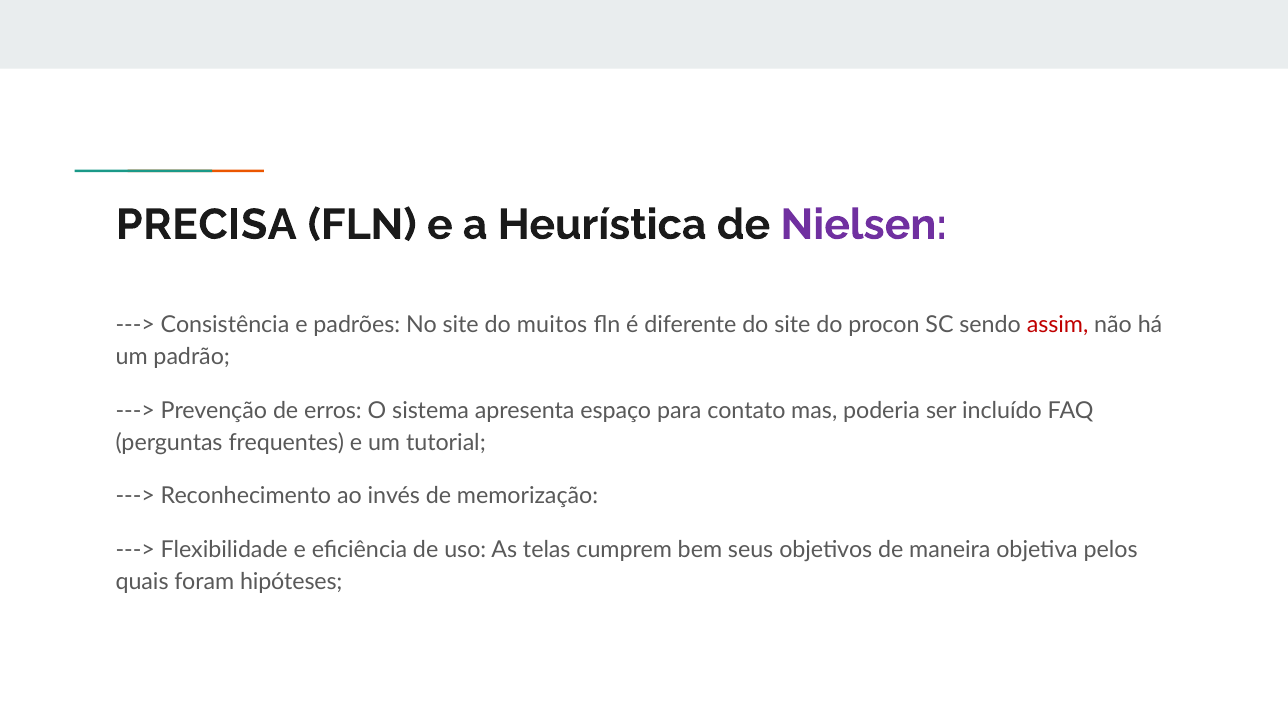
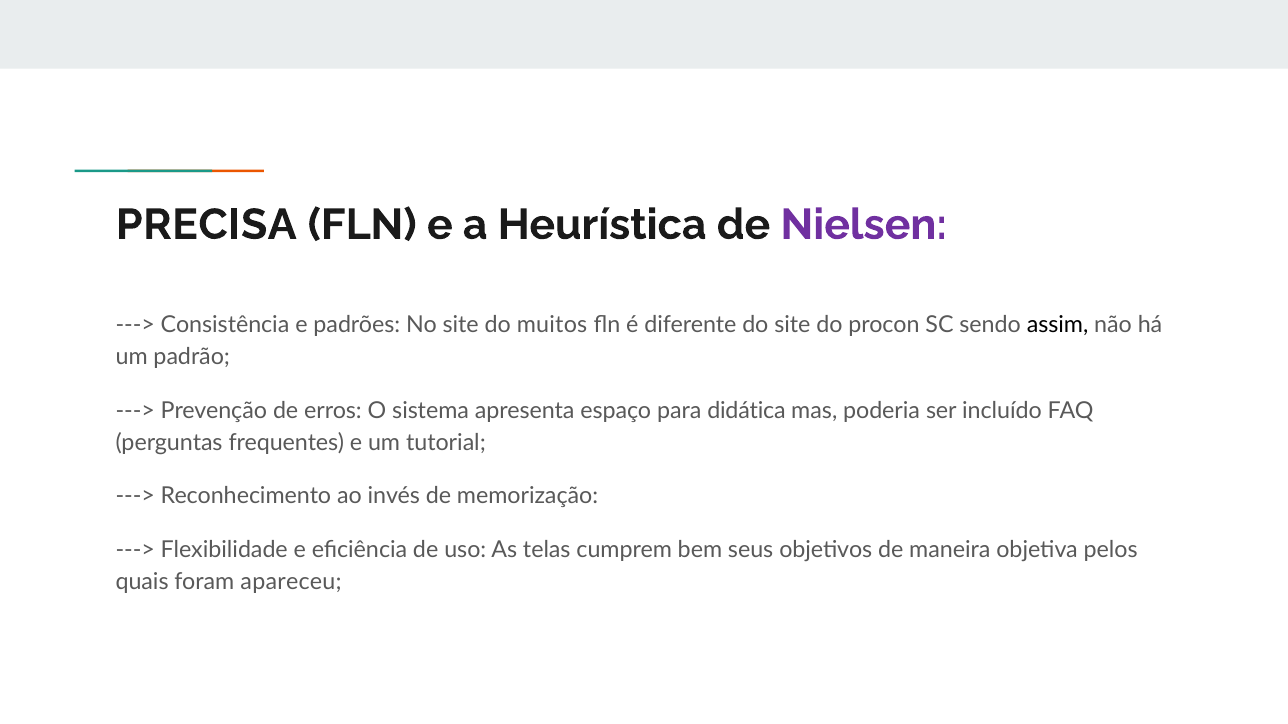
assim colour: red -> black
contato: contato -> didática
hipóteses: hipóteses -> apareceu
